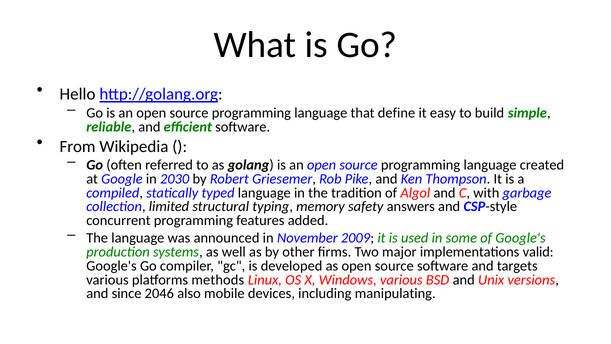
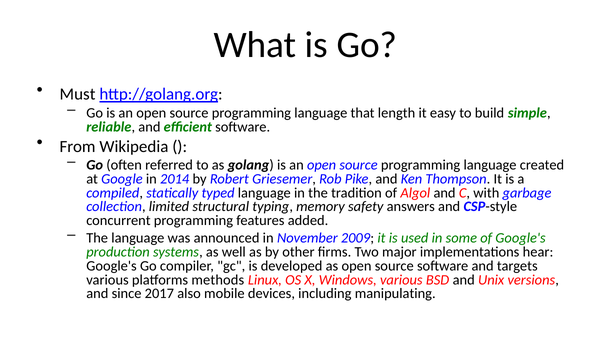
Hello: Hello -> Must
define: define -> length
2030: 2030 -> 2014
valid: valid -> hear
2046: 2046 -> 2017
